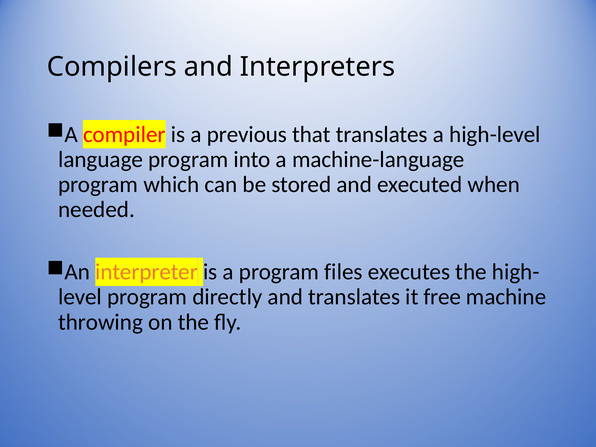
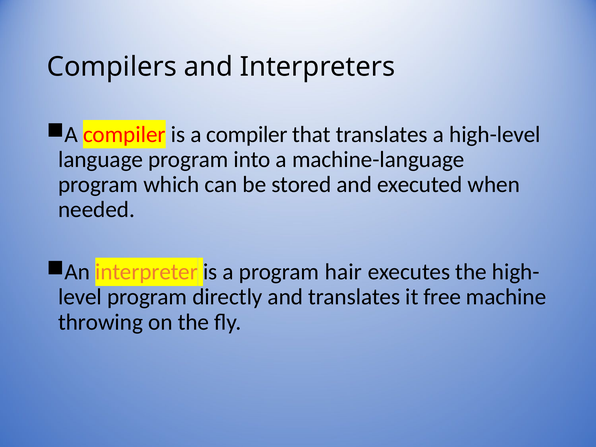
is a previous: previous -> compiler
files: files -> hair
